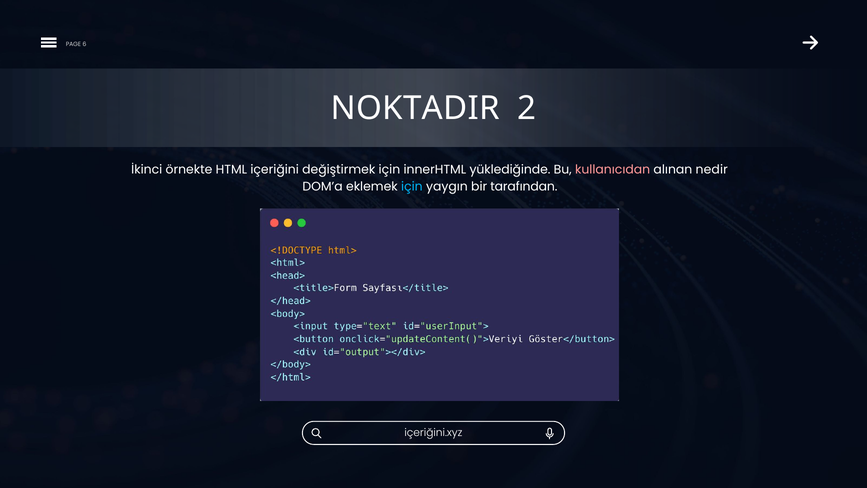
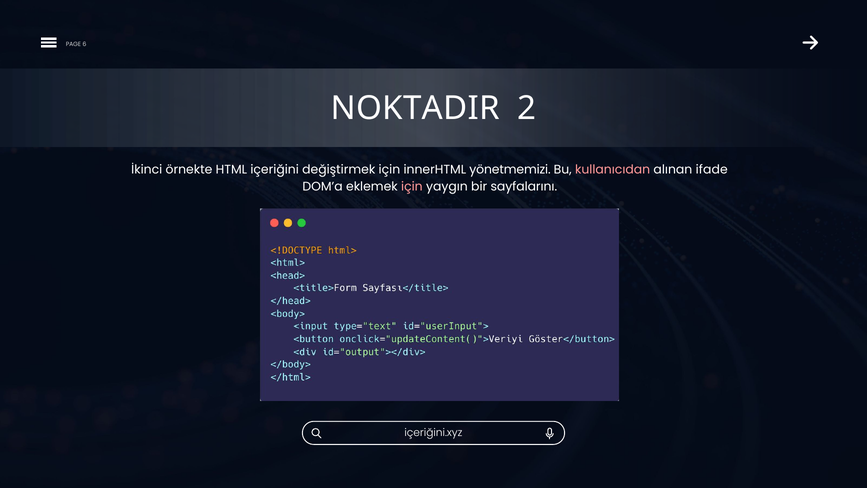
yüklediğinde: yüklediğinde -> yönetmemizi
nedir: nedir -> ifade
için at (412, 186) colour: light blue -> pink
tarafından: tarafından -> sayfalarını
